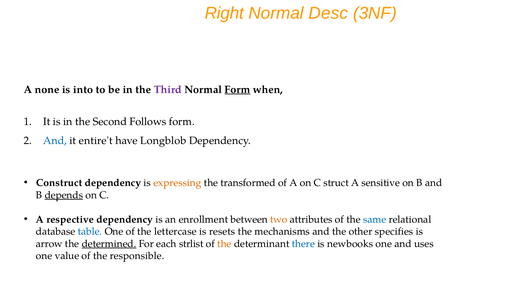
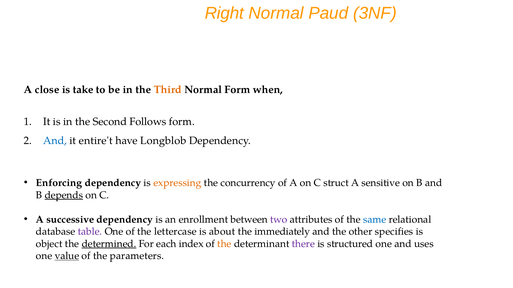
Desc: Desc -> Paud
none: none -> close
into: into -> take
Third colour: purple -> orange
Form at (237, 90) underline: present -> none
Construct: Construct -> Enforcing
transformed: transformed -> concurrency
respective: respective -> successive
two colour: orange -> purple
table colour: blue -> purple
resets: resets -> about
mechanisms: mechanisms -> immediately
arrow: arrow -> object
strlist: strlist -> index
there colour: blue -> purple
newbooks: newbooks -> structured
value underline: none -> present
responsible: responsible -> parameters
